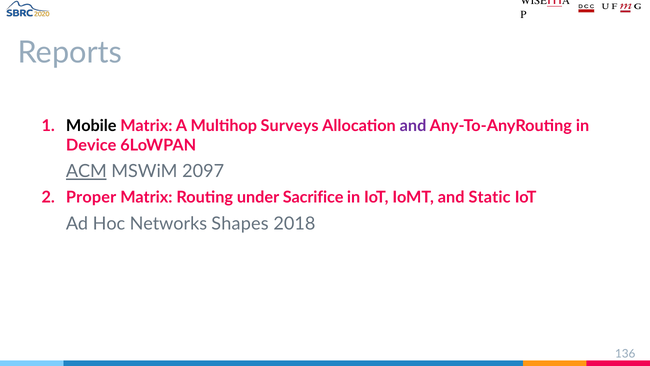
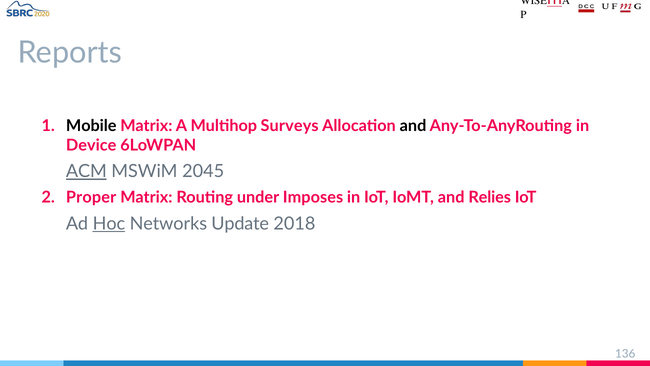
and at (413, 126) colour: purple -> black
2097: 2097 -> 2045
Sacrifice: Sacrifice -> Imposes
Static: Static -> Relies
Hoc underline: none -> present
Shapes: Shapes -> Update
